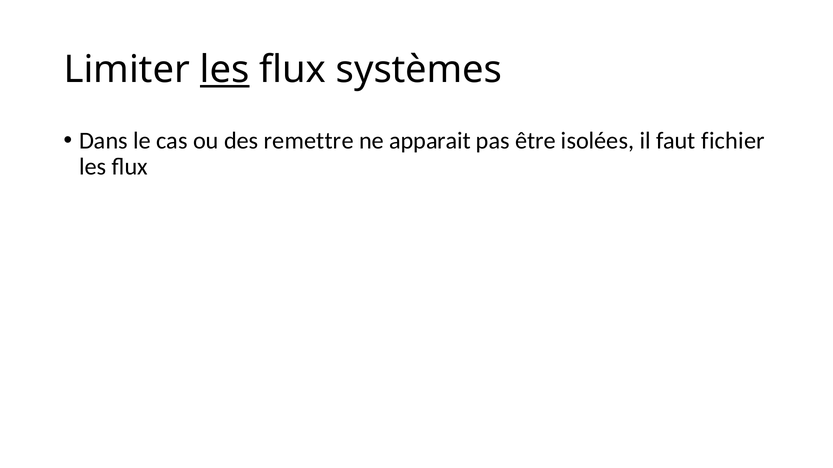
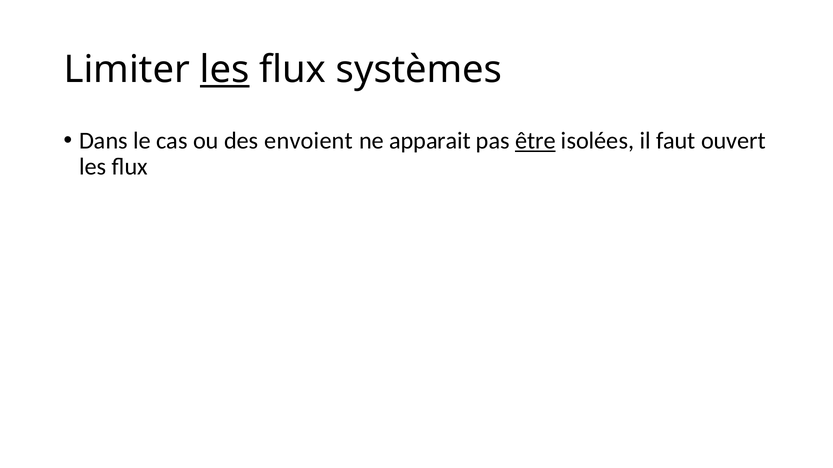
remettre: remettre -> envoient
être underline: none -> present
fichier: fichier -> ouvert
